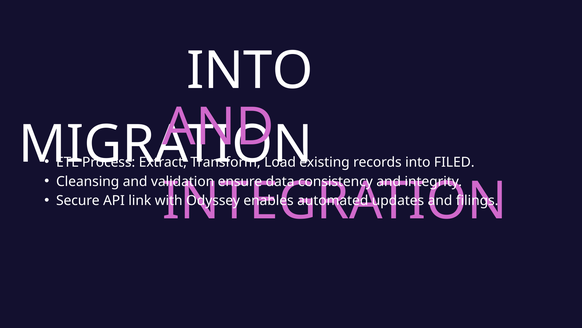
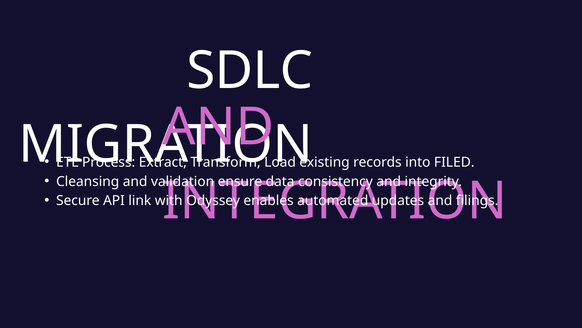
INTO at (250, 71): INTO -> SDLC
